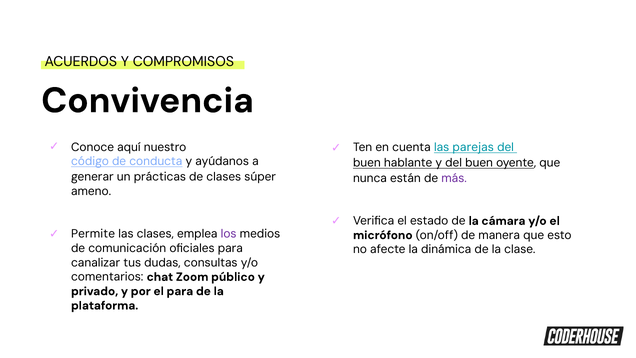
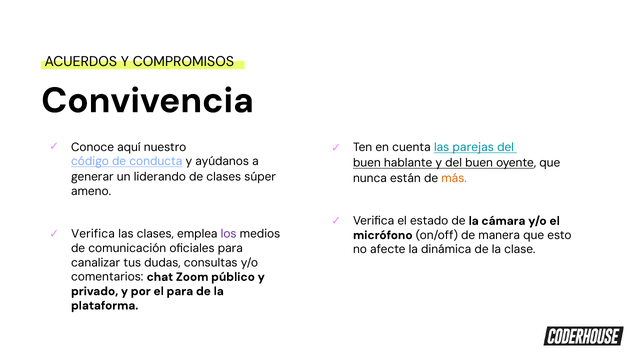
prácticas: prácticas -> liderando
más colour: purple -> orange
Permite at (93, 234): Permite -> Verifica
